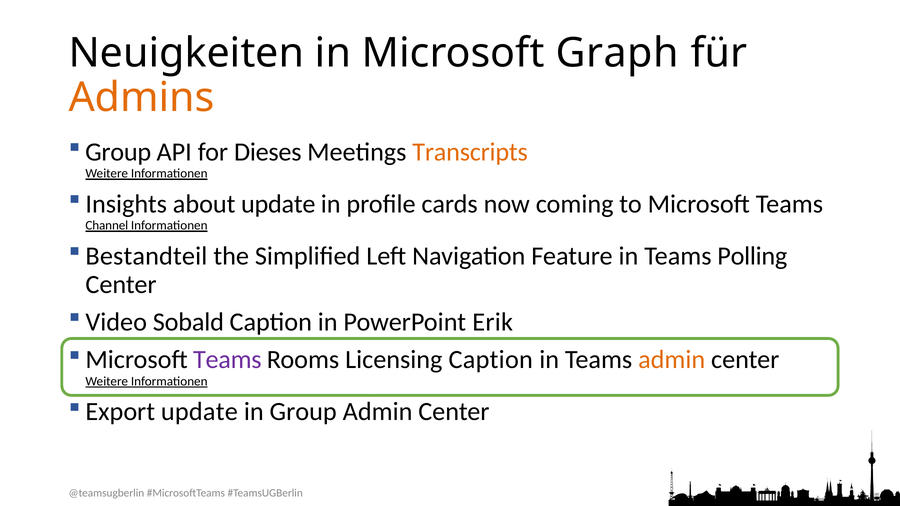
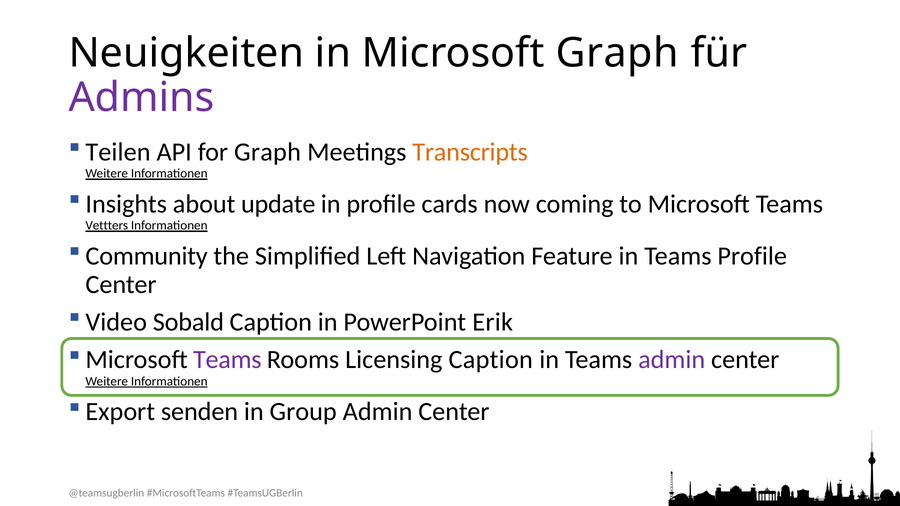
Admins colour: orange -> purple
Group at (118, 152): Group -> Teilen
for Dieses: Dieses -> Graph
Channel: Channel -> Vettters
Bestandteil: Bestandteil -> Community
Teams Polling: Polling -> Profile
admin at (672, 360) colour: orange -> purple
Export update: update -> senden
